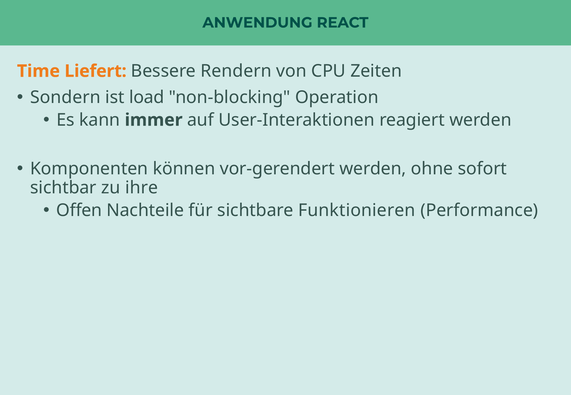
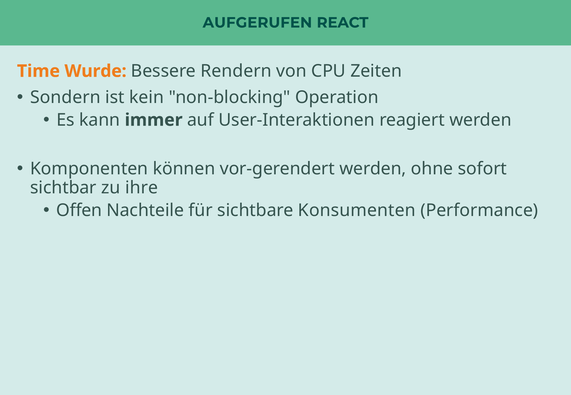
ANWENDUNG: ANWENDUNG -> AUFGERUFEN
Liefert: Liefert -> Wurde
load: load -> kein
Funktionieren: Funktionieren -> Konsumenten
